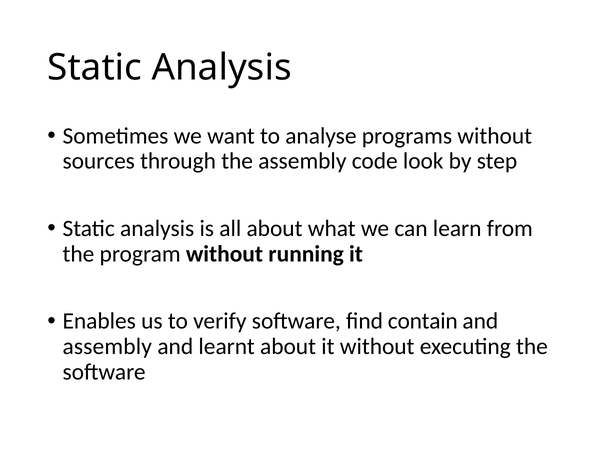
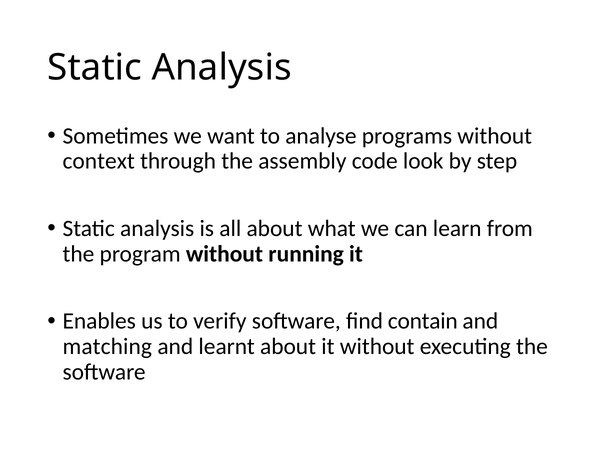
sources: sources -> context
assembly at (107, 347): assembly -> matching
